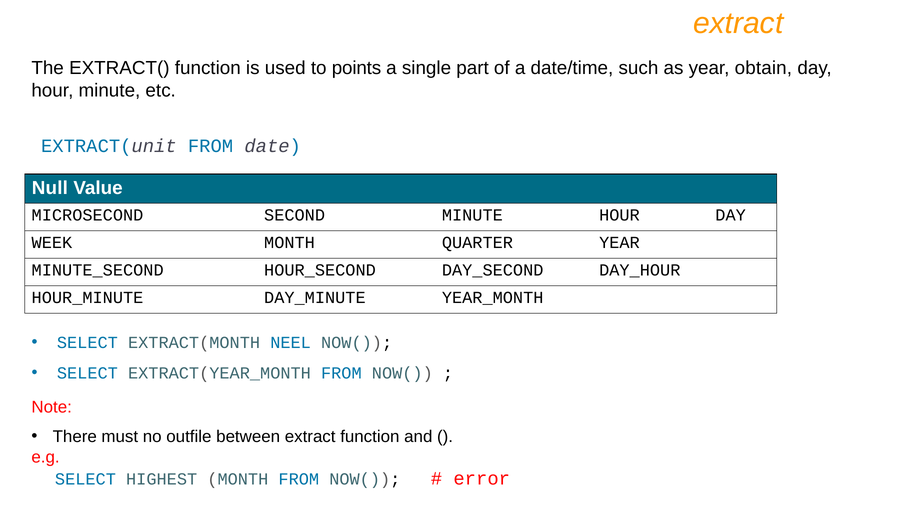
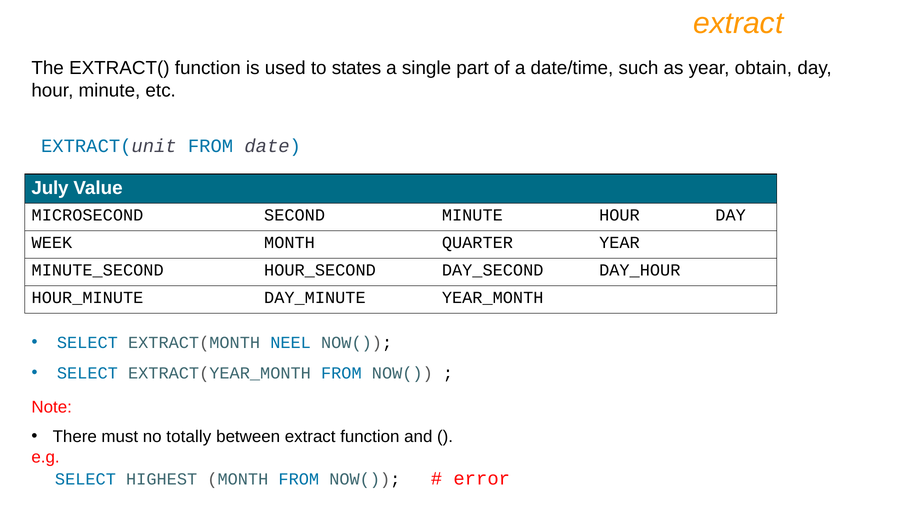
points: points -> states
Null: Null -> July
outfile: outfile -> totally
